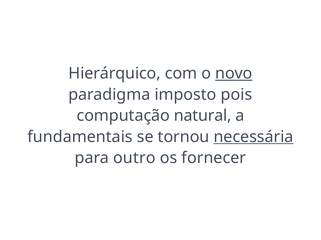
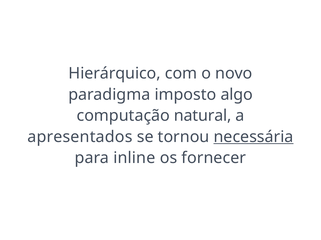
novo underline: present -> none
pois: pois -> algo
fundamentais: fundamentais -> apresentados
outro: outro -> inline
